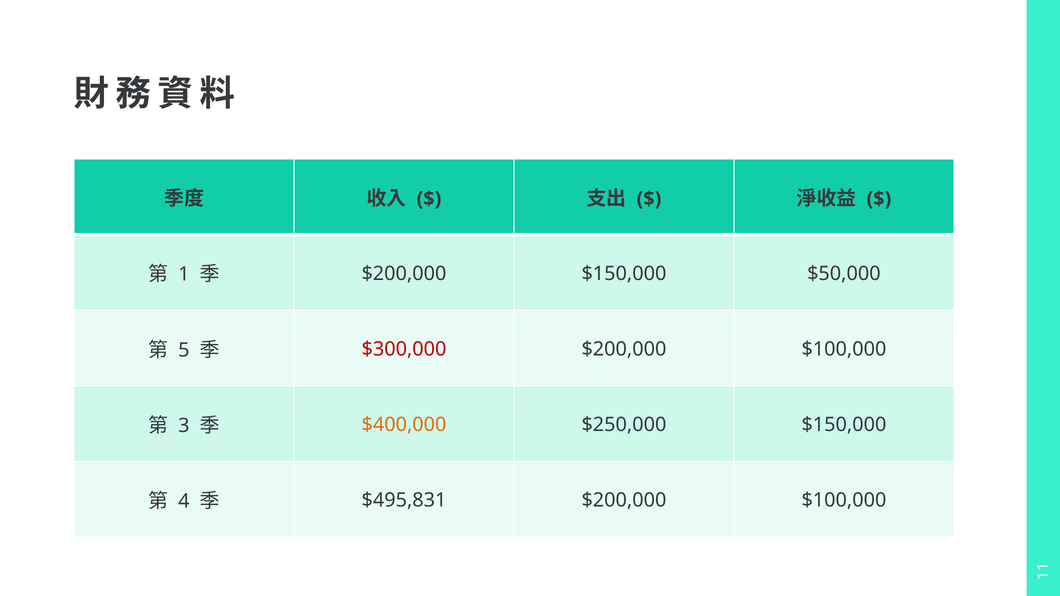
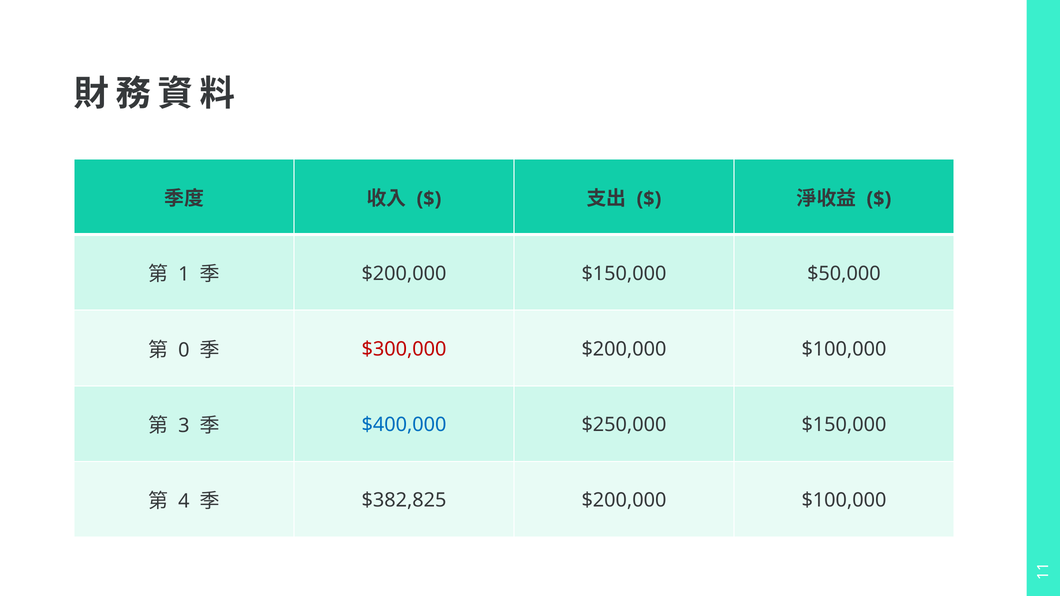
5: 5 -> 0
$400,000 colour: orange -> blue
$495,831: $495,831 -> $382,825
